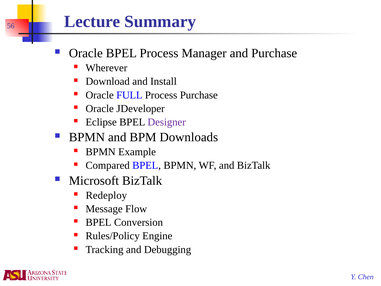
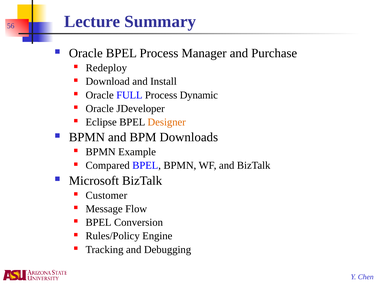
Wherever: Wherever -> Redeploy
Process Purchase: Purchase -> Dynamic
Designer colour: purple -> orange
Redeploy: Redeploy -> Customer
